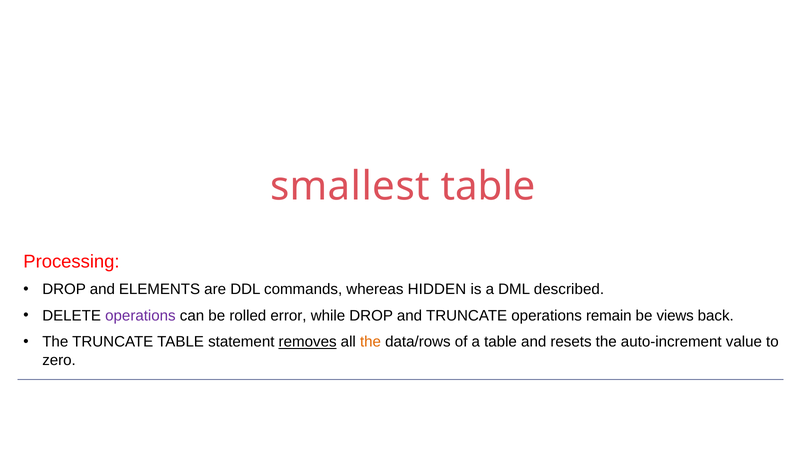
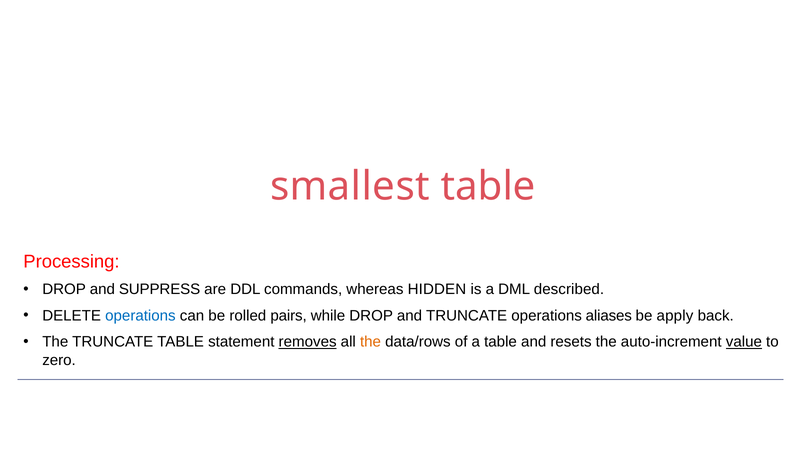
ELEMENTS: ELEMENTS -> SUPPRESS
operations at (140, 315) colour: purple -> blue
error: error -> pairs
remain: remain -> aliases
views: views -> apply
value underline: none -> present
